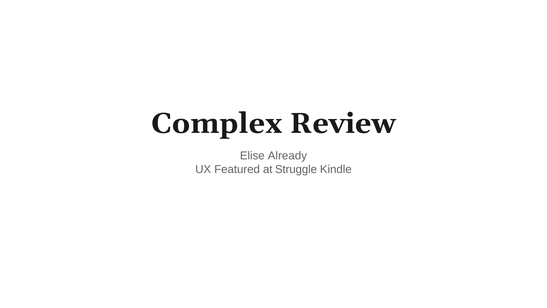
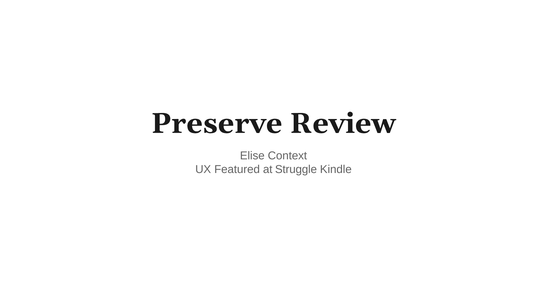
Complex: Complex -> Preserve
Already: Already -> Context
